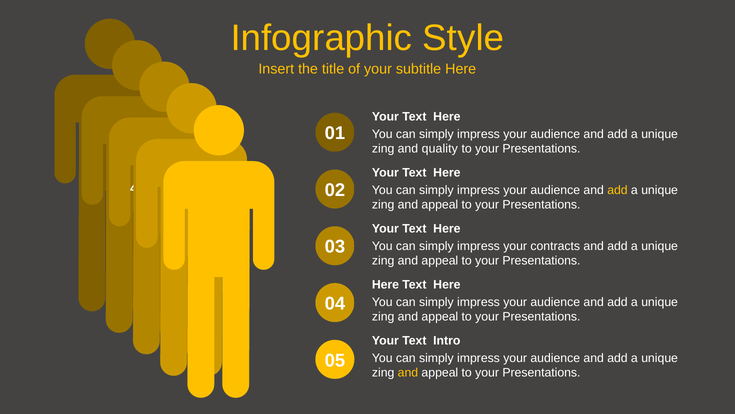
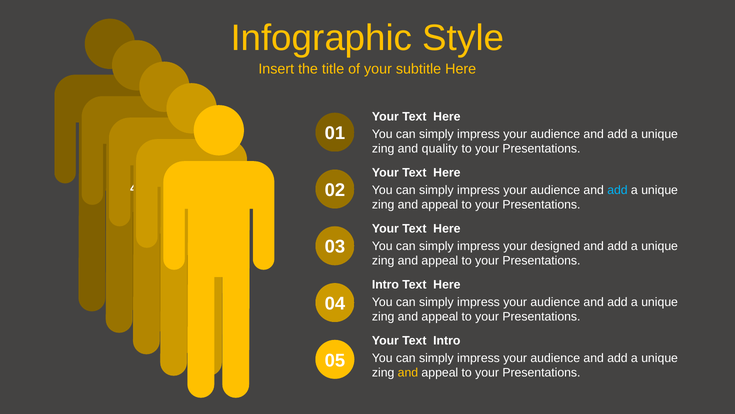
add at (617, 190) colour: yellow -> light blue
contracts: contracts -> designed
Here at (385, 284): Here -> Intro
